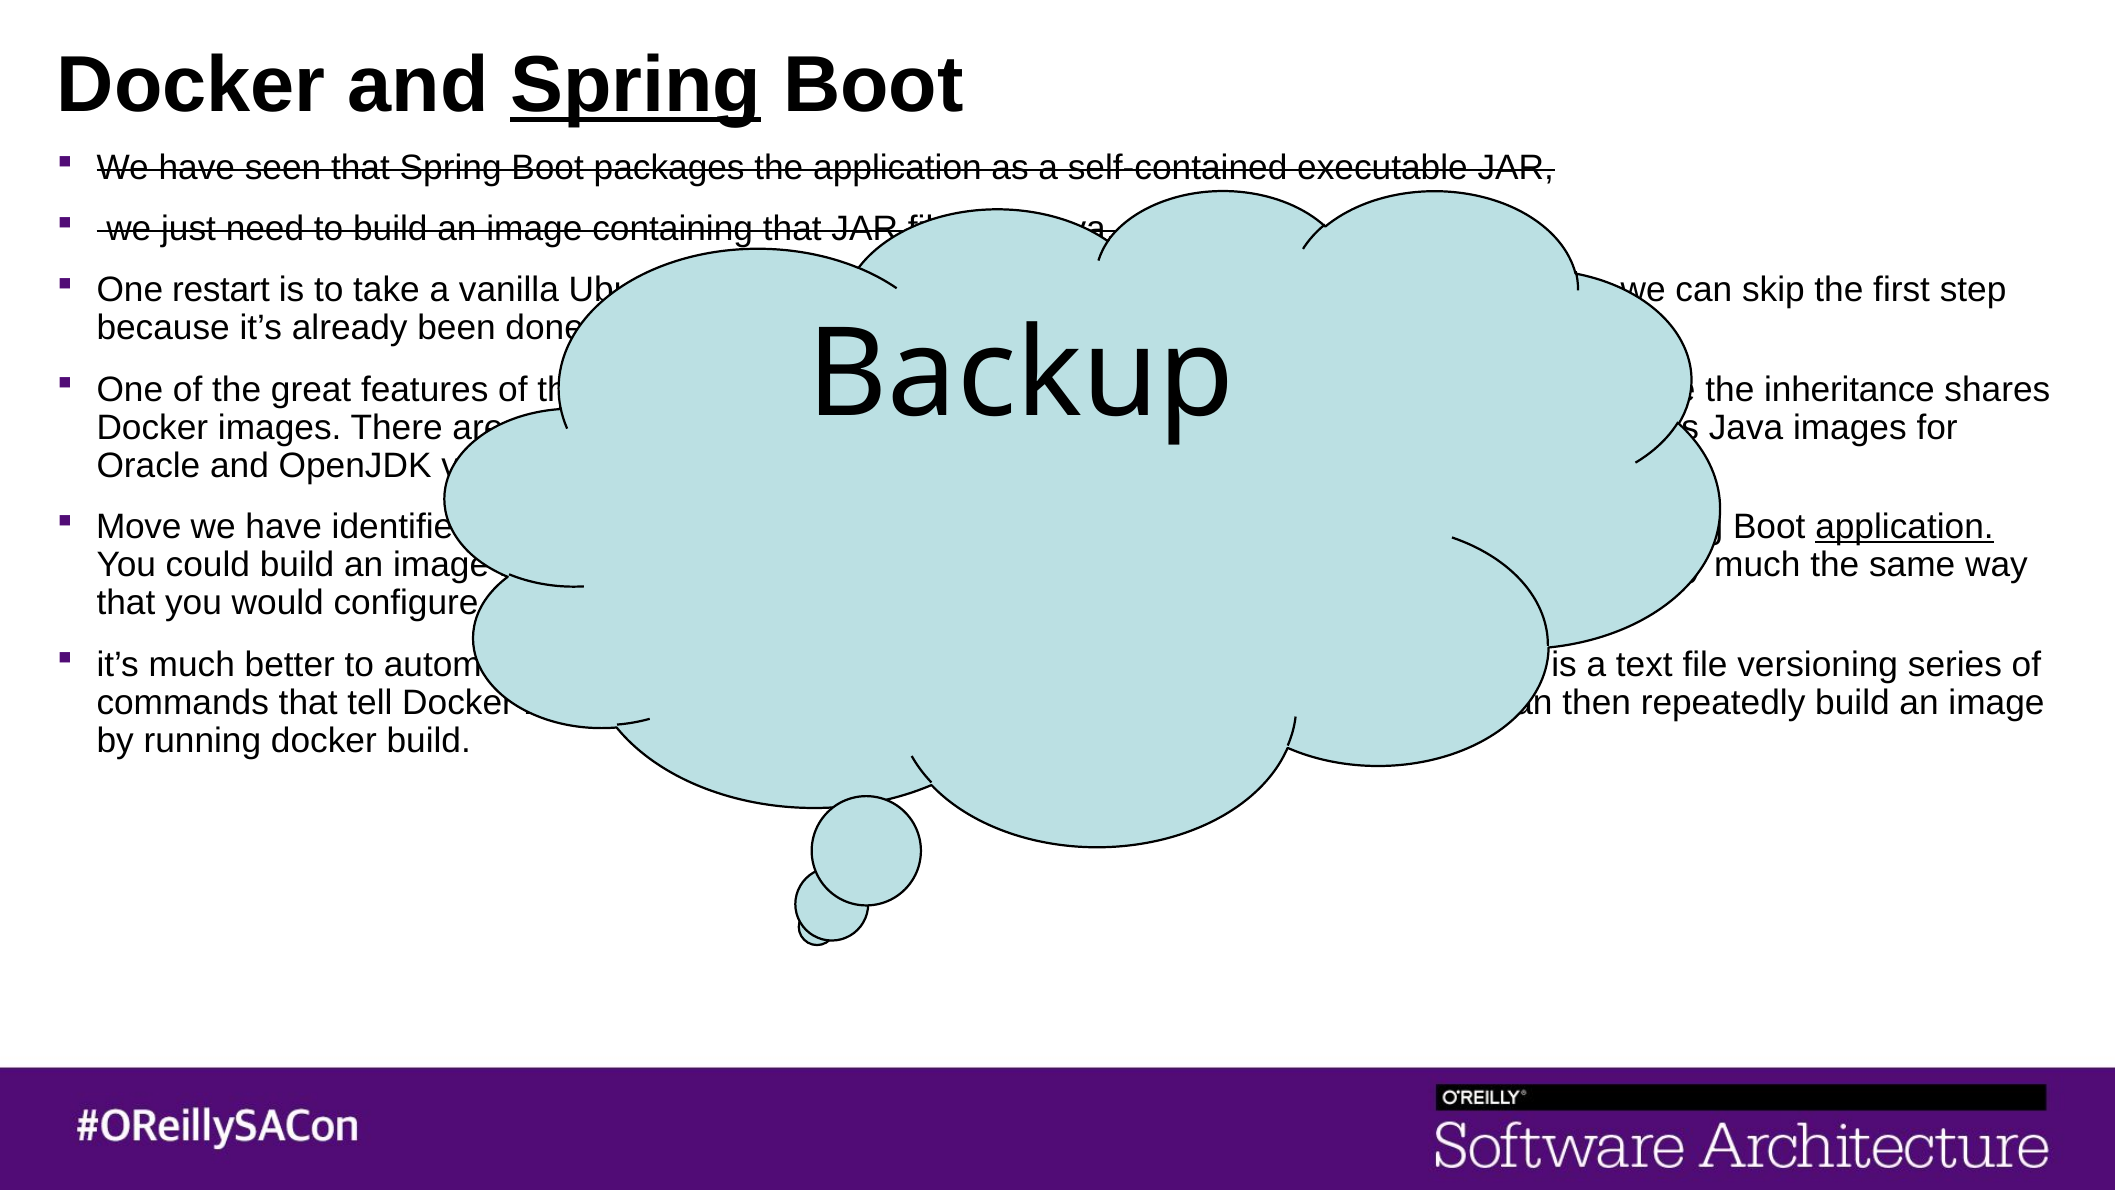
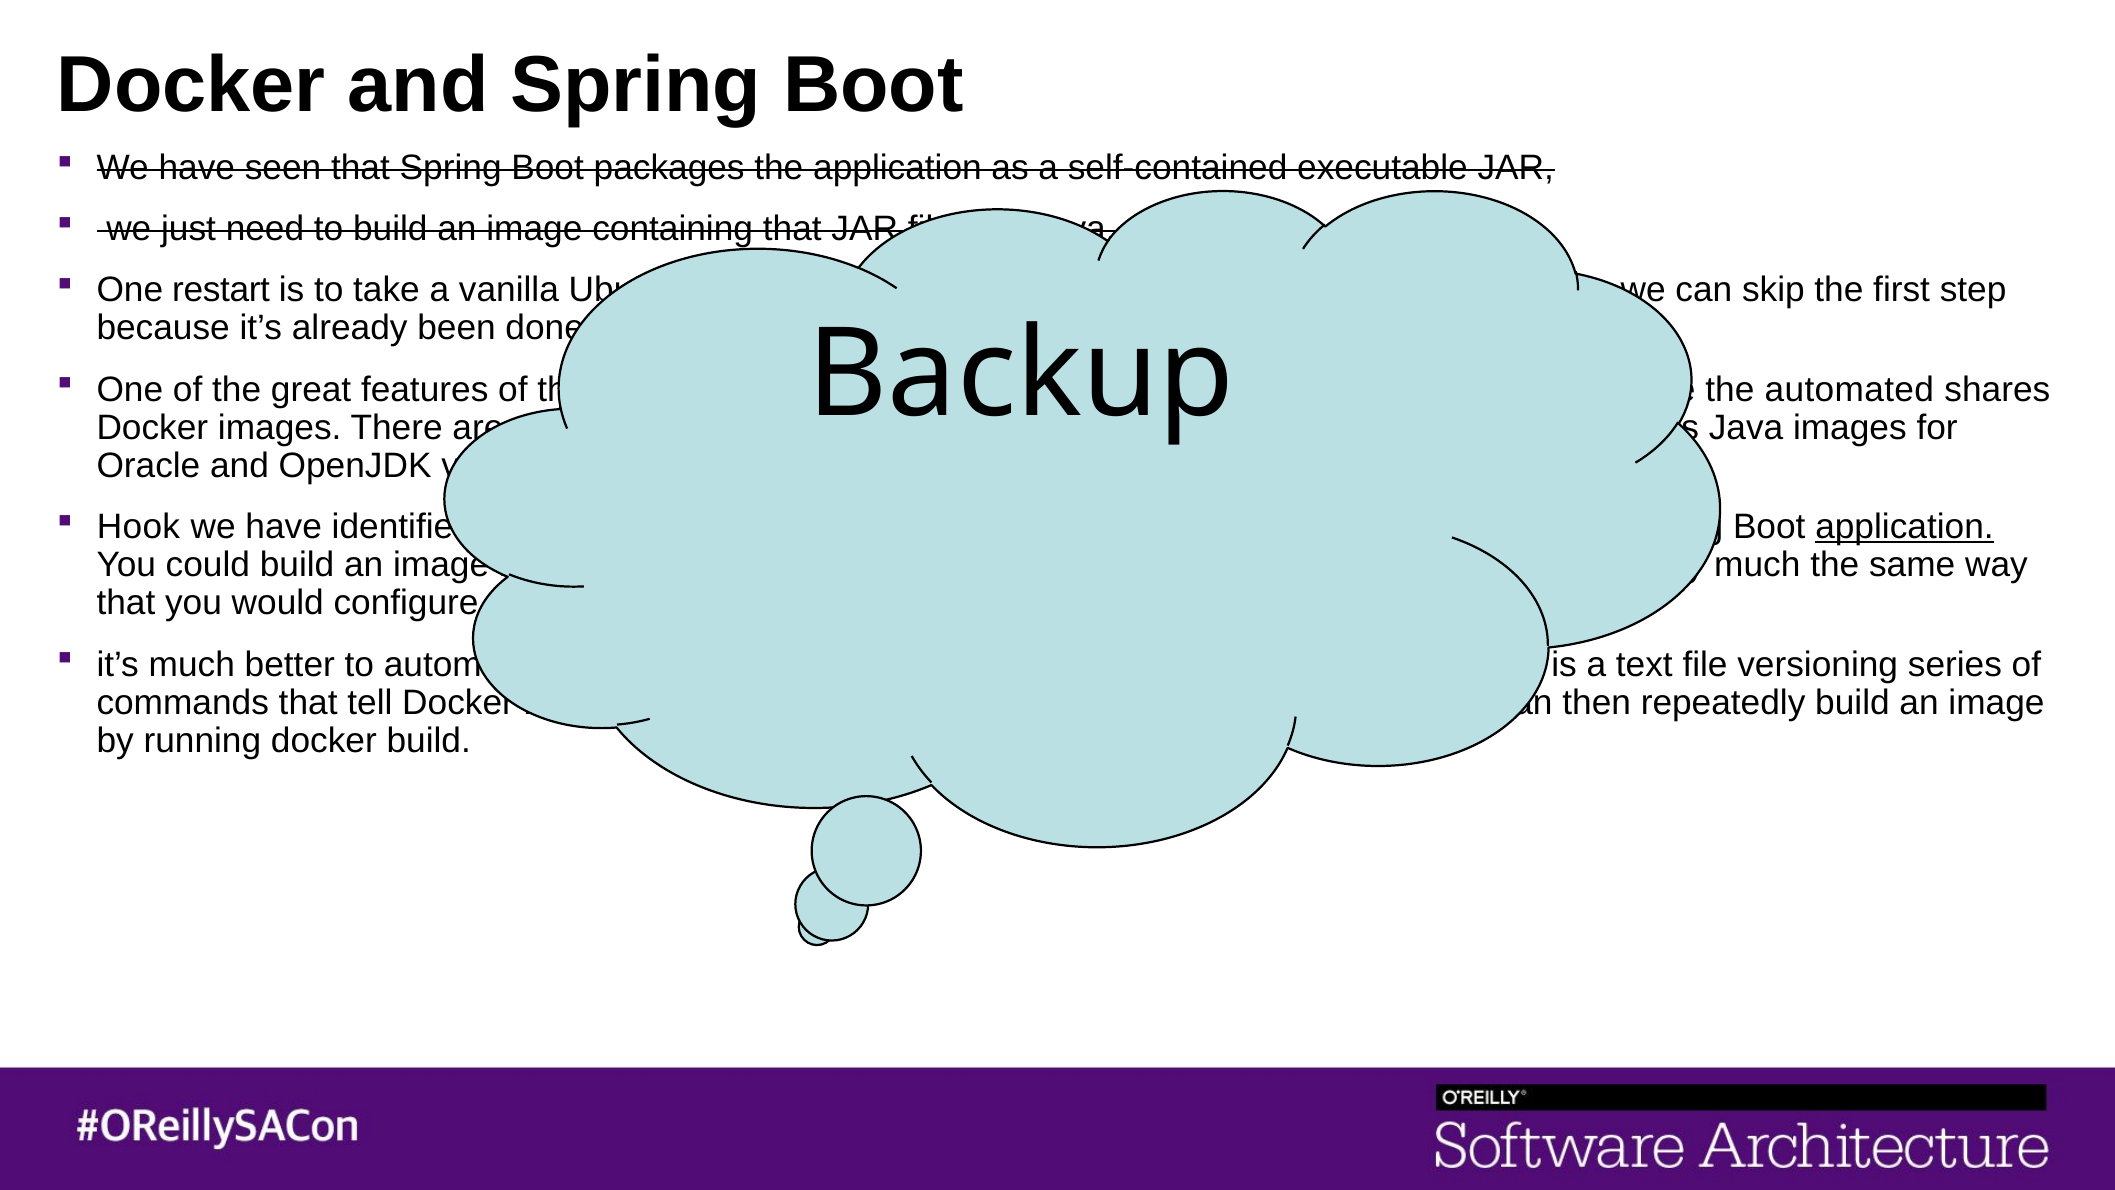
Spring at (636, 85) underline: present -> none
inheritance: inheritance -> automated
Move: Move -> Hook
